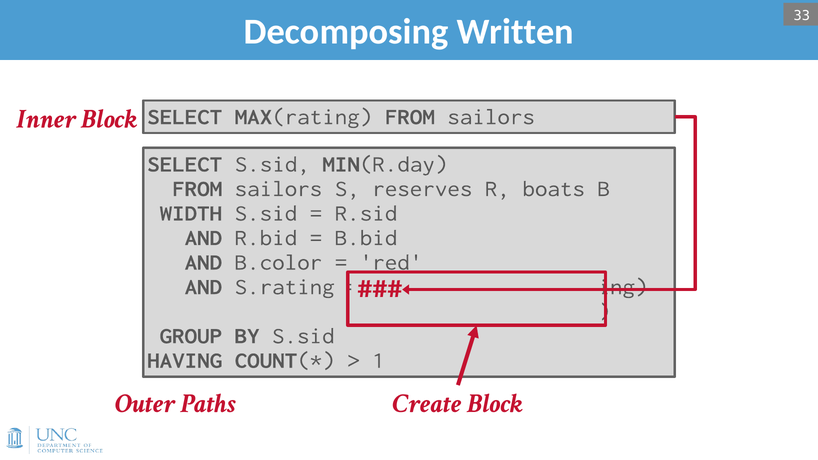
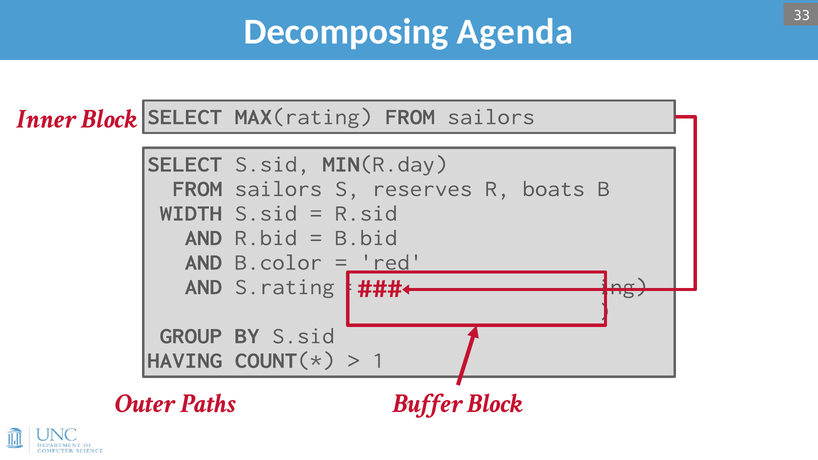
Written: Written -> Agenda
Create: Create -> Buffer
